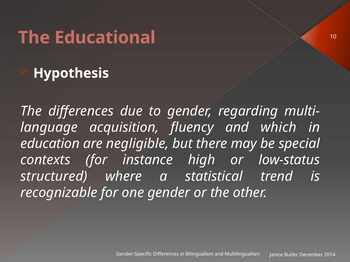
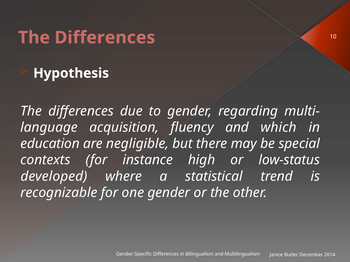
Educational at (105, 38): Educational -> Differences
structured: structured -> developed
